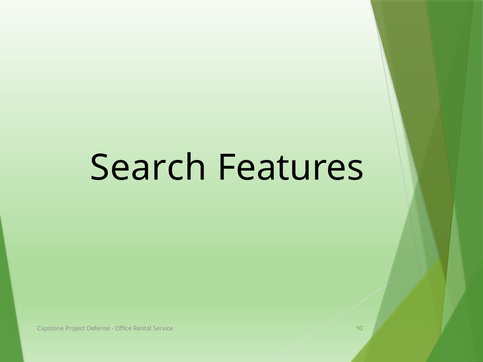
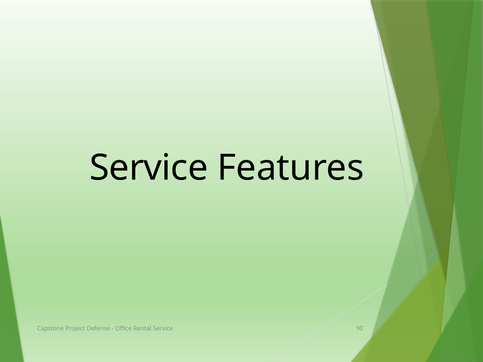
Search at (148, 168): Search -> Service
